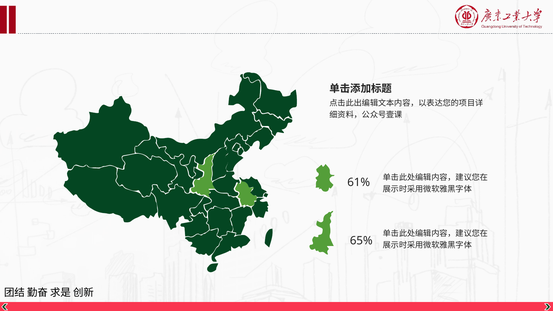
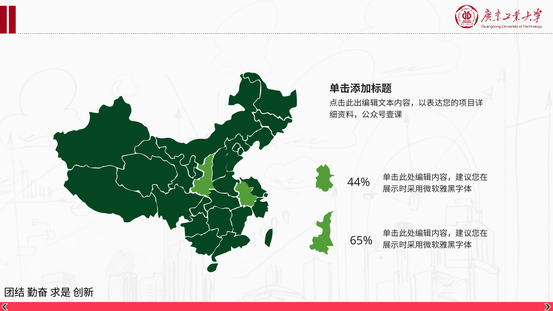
61%: 61% -> 44%
